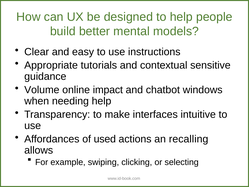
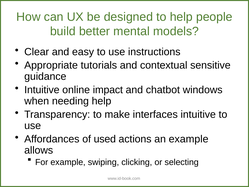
Volume at (42, 90): Volume -> Intuitive
an recalling: recalling -> example
